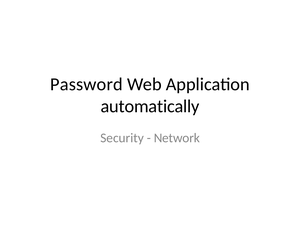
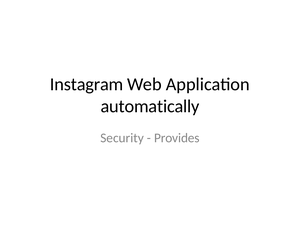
Password: Password -> Instagram
Network: Network -> Provides
